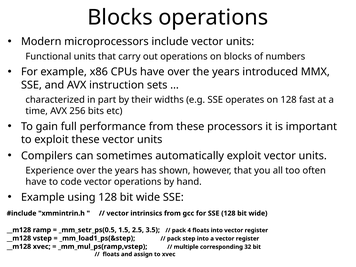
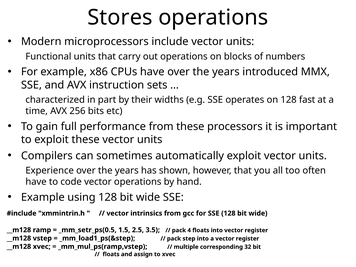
Blocks at (120, 17): Blocks -> Stores
